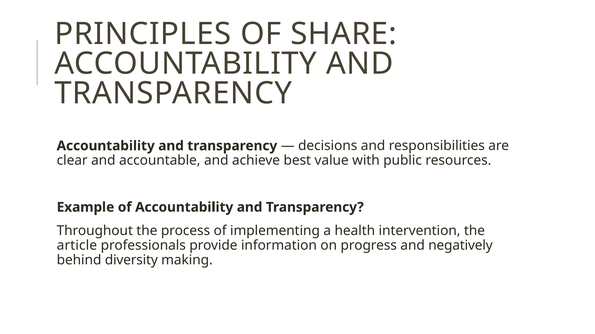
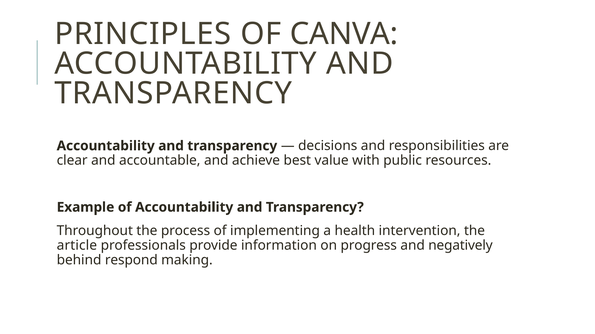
SHARE: SHARE -> CANVA
diversity: diversity -> respond
